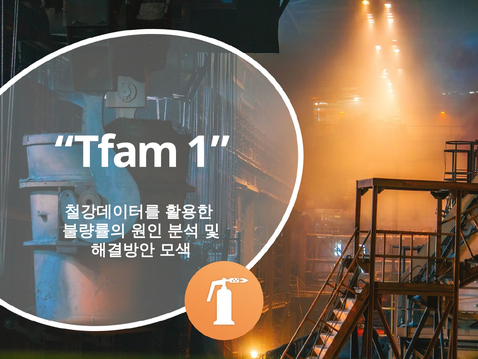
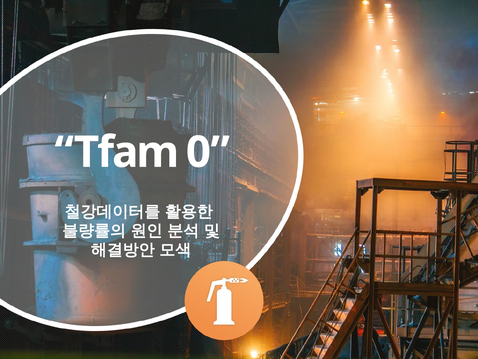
1: 1 -> 0
